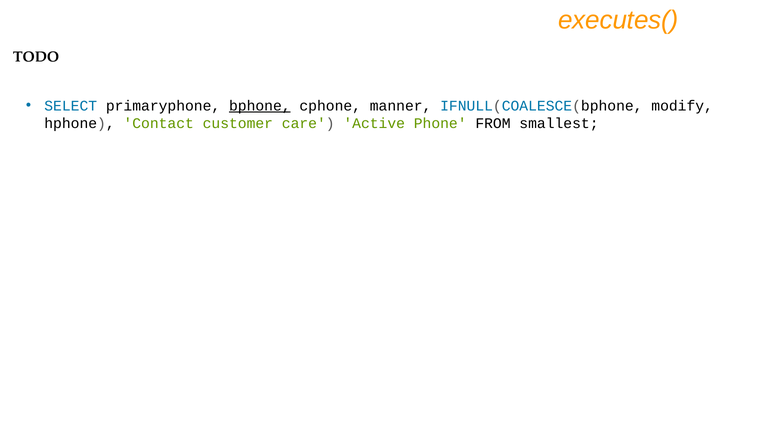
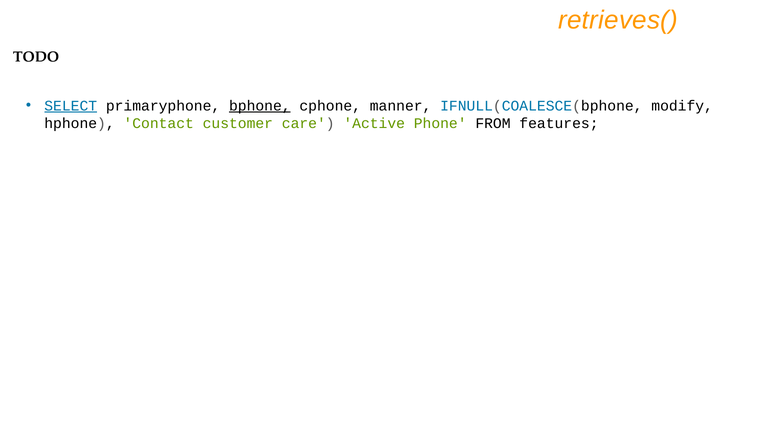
executes(: executes( -> retrieves(
SELECT underline: none -> present
smallest: smallest -> features
